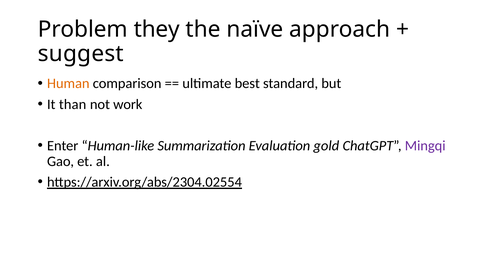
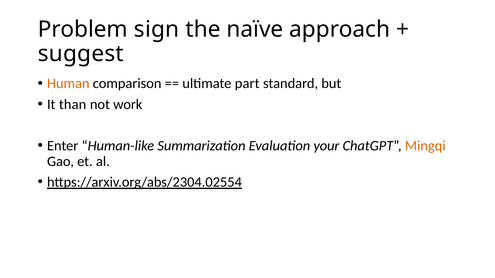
they: they -> sign
best: best -> part
gold: gold -> your
Mingqi colour: purple -> orange
